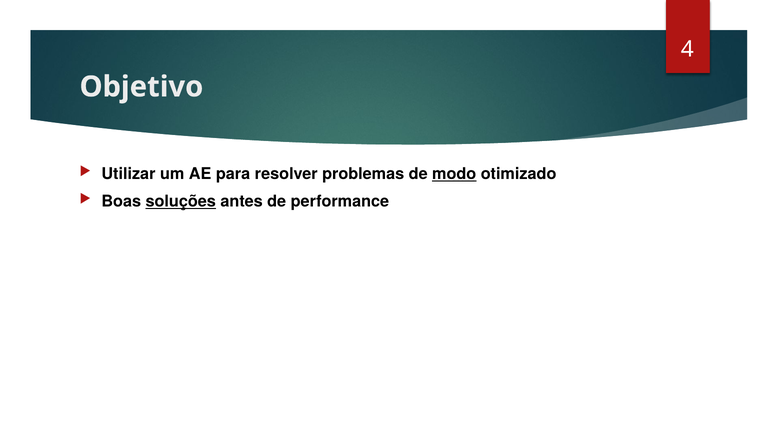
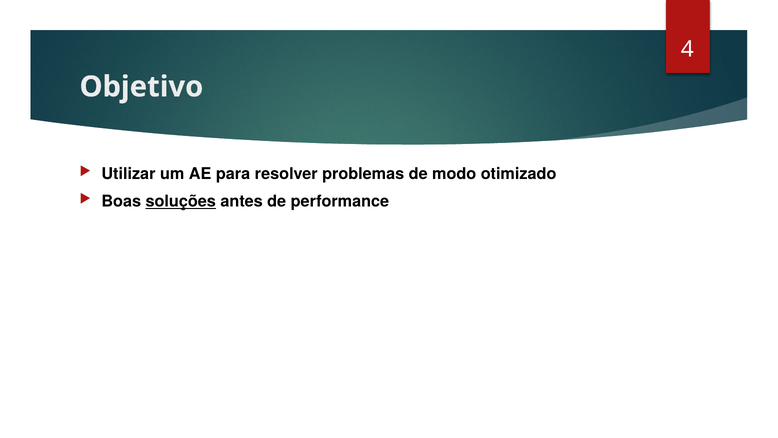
modo underline: present -> none
